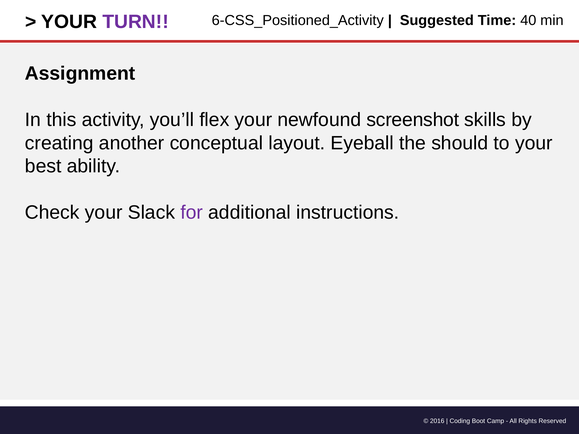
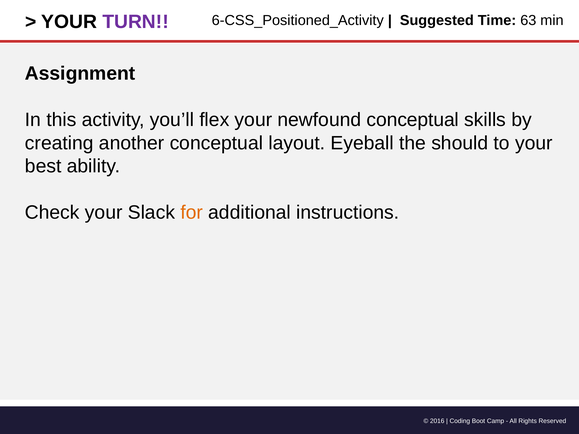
40: 40 -> 63
newfound screenshot: screenshot -> conceptual
for colour: purple -> orange
